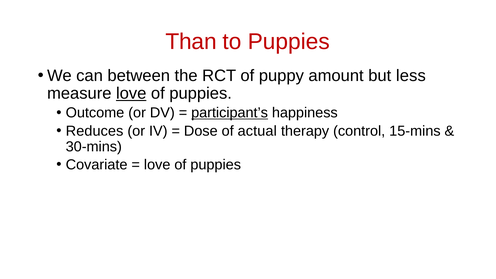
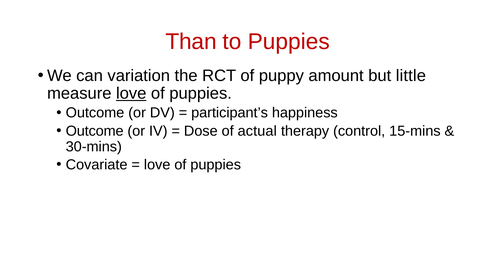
between: between -> variation
less: less -> little
participant’s underline: present -> none
Reduces at (95, 131): Reduces -> Outcome
